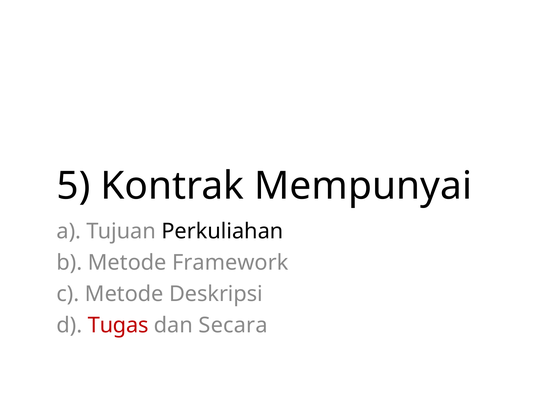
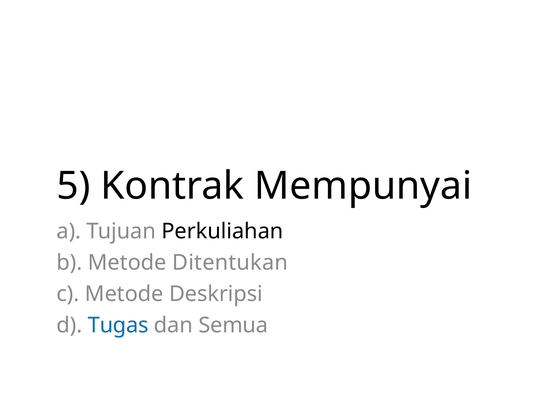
Framework: Framework -> Ditentukan
Tugas colour: red -> blue
Secara: Secara -> Semua
